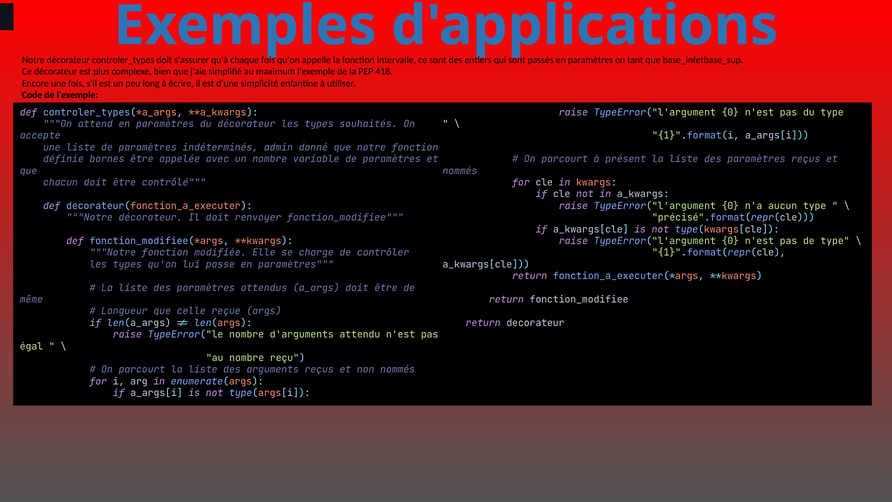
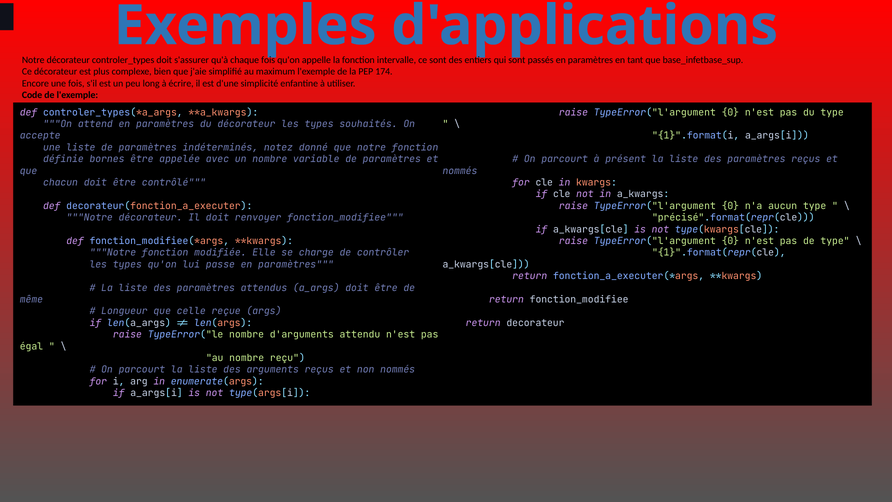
418: 418 -> 174
admin: admin -> notez
